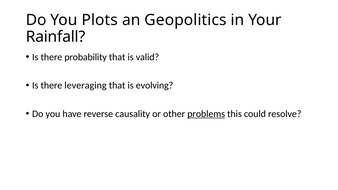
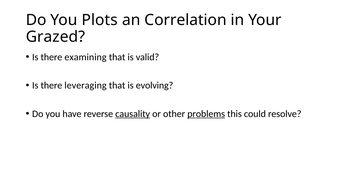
Geopolitics: Geopolitics -> Correlation
Rainfall: Rainfall -> Grazed
probability: probability -> examining
causality underline: none -> present
